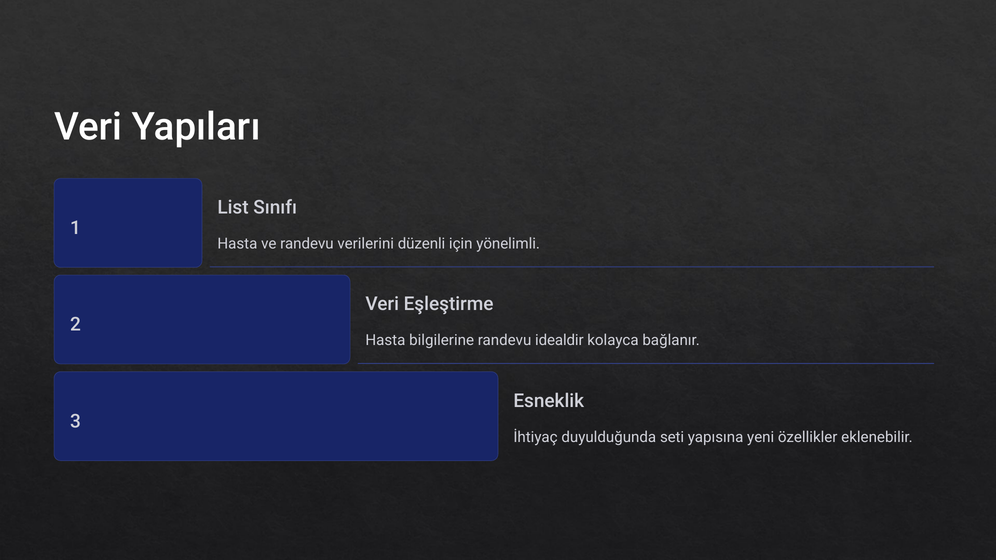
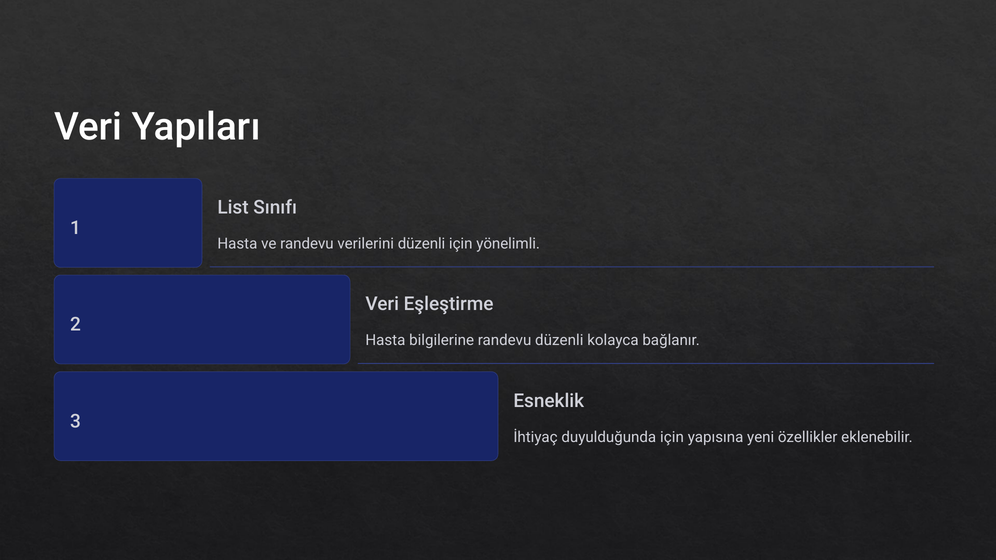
randevu idealdir: idealdir -> düzenli
duyulduğunda seti: seti -> için
